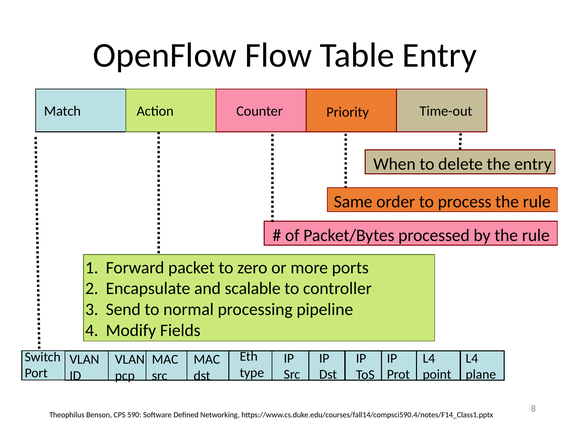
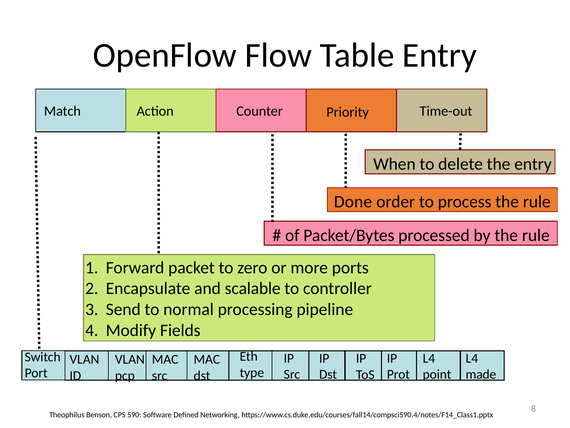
Same: Same -> Done
plane: plane -> made
